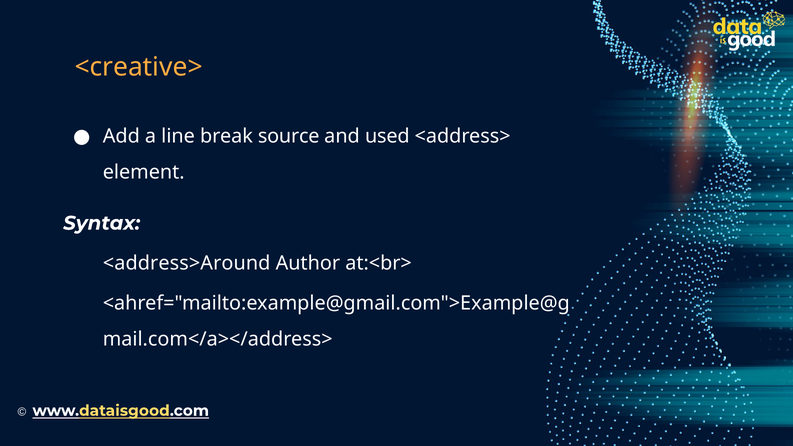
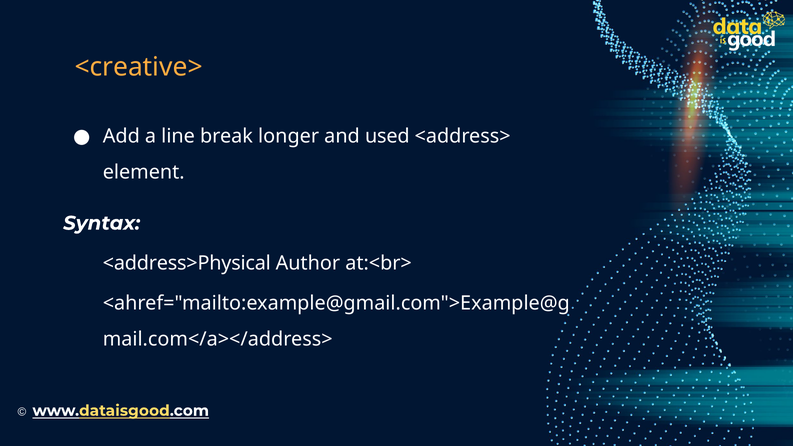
source: source -> longer
<address>Around: <address>Around -> <address>Physical
